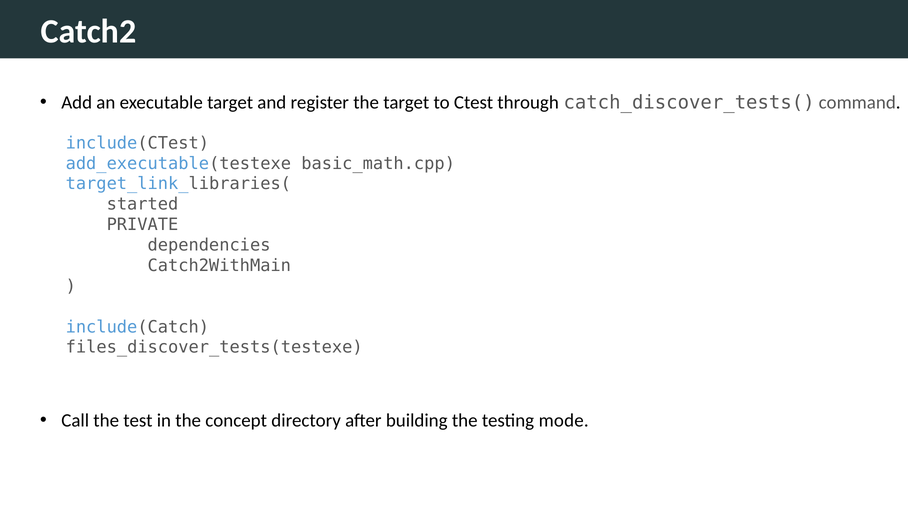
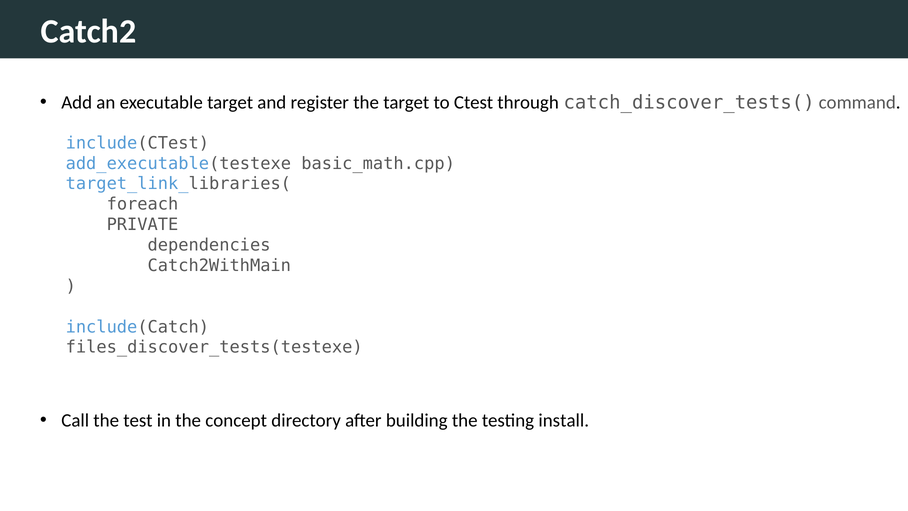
started: started -> foreach
mode: mode -> install
